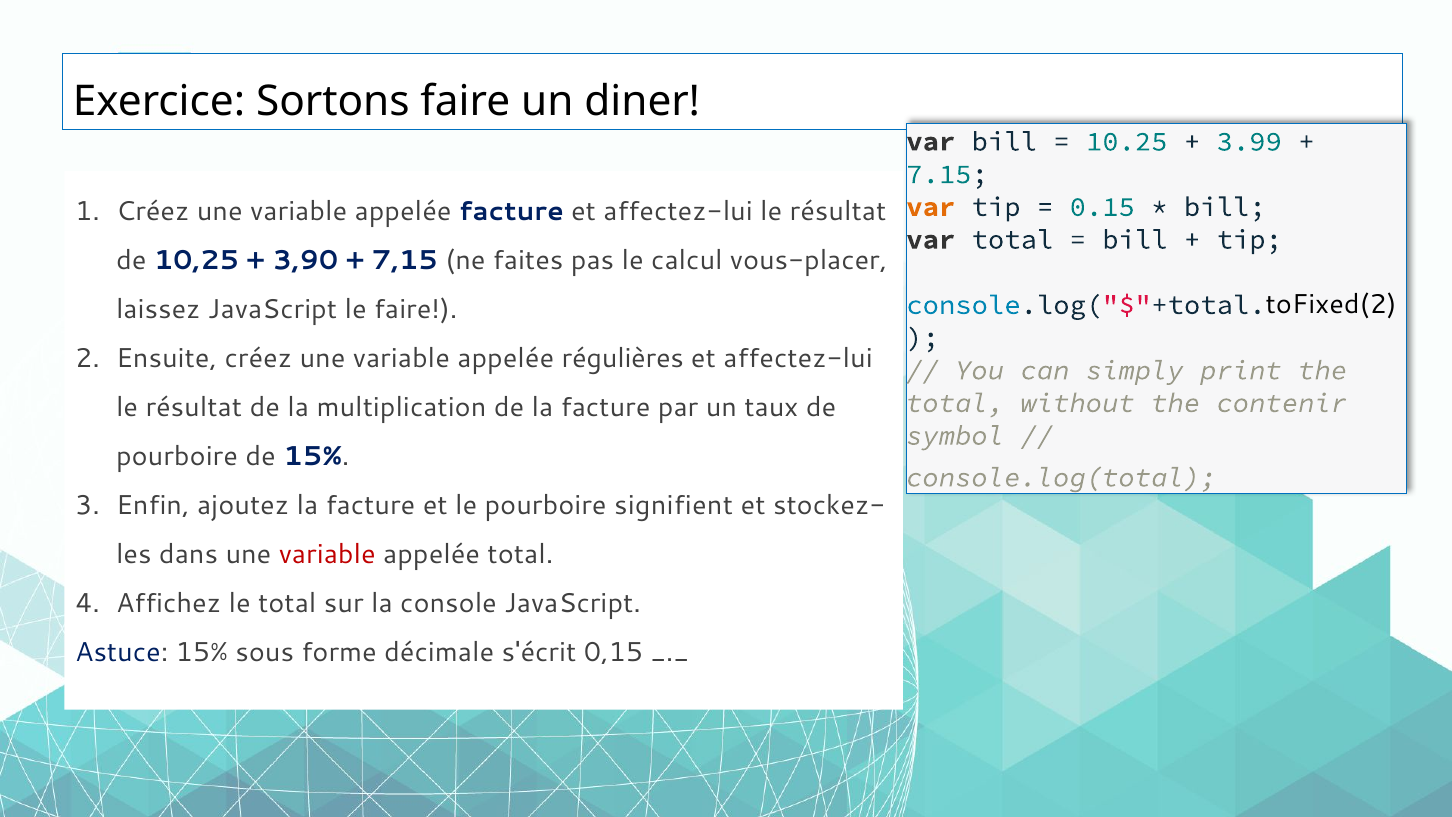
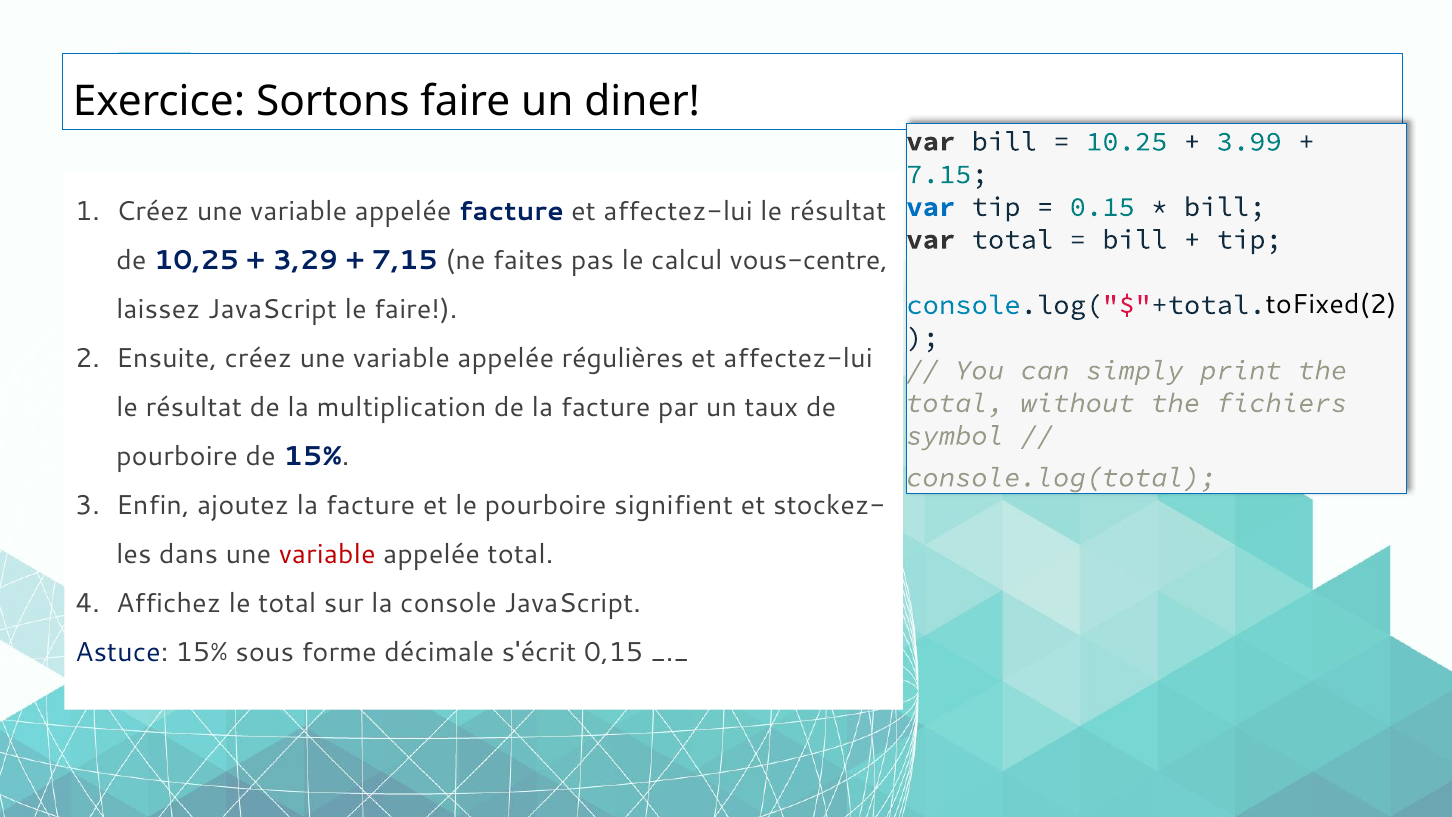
var at (931, 207) colour: orange -> blue
3,90: 3,90 -> 3,29
vous-placer: vous-placer -> vous-centre
contenir: contenir -> fichiers
